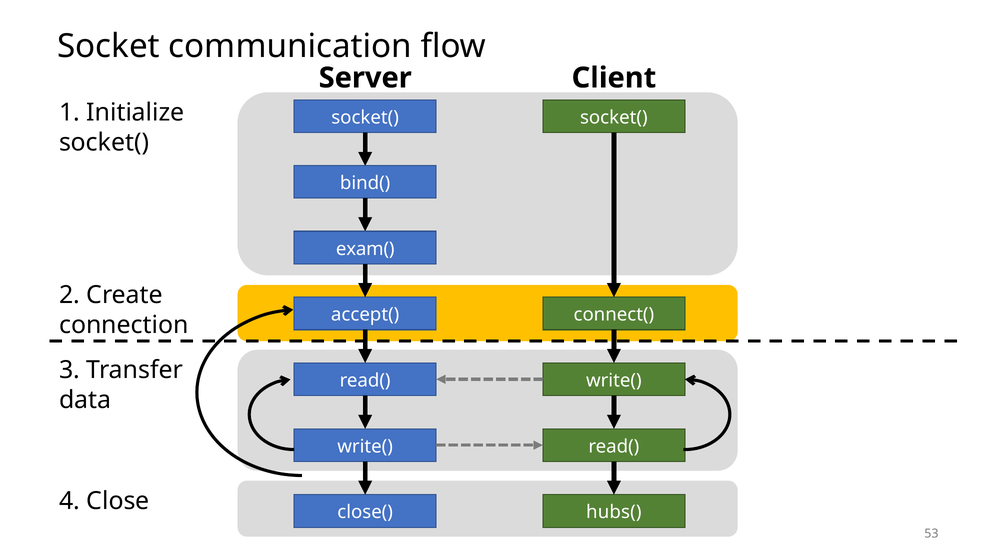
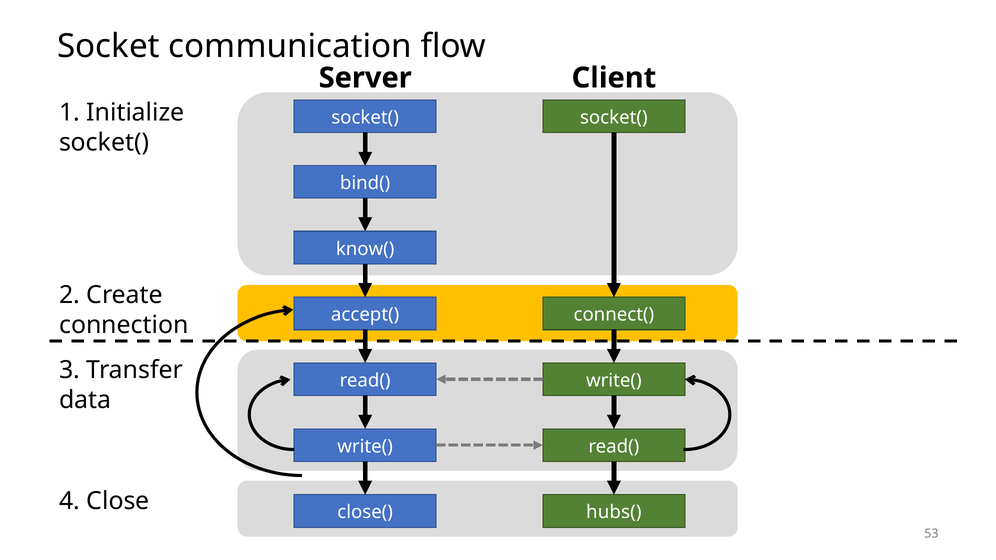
exam(: exam( -> know(
